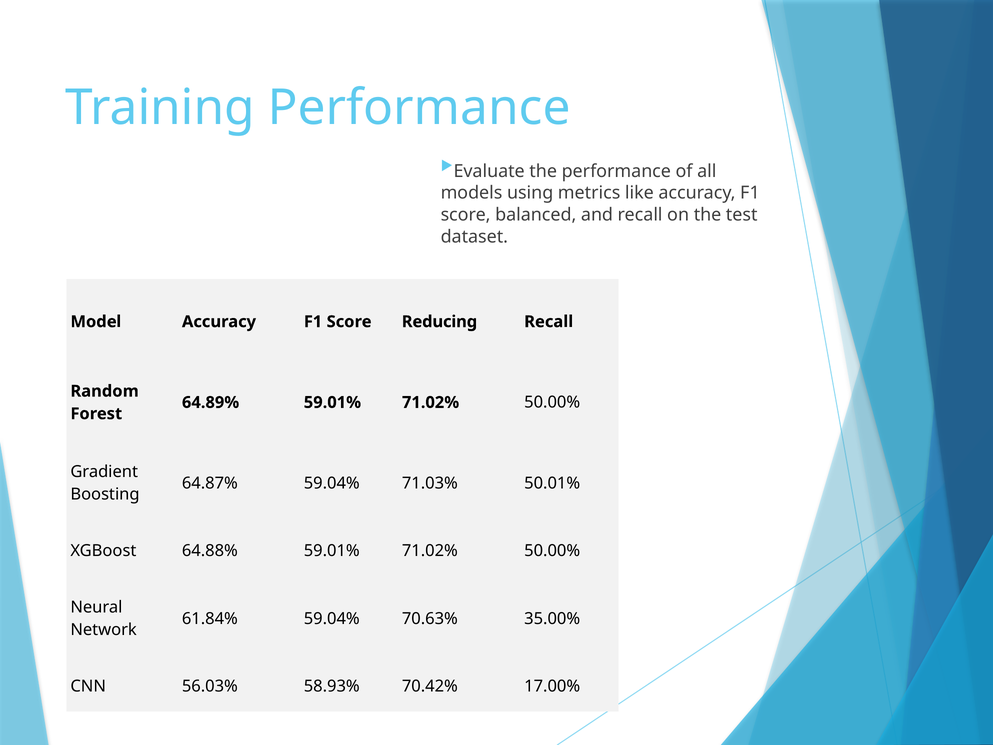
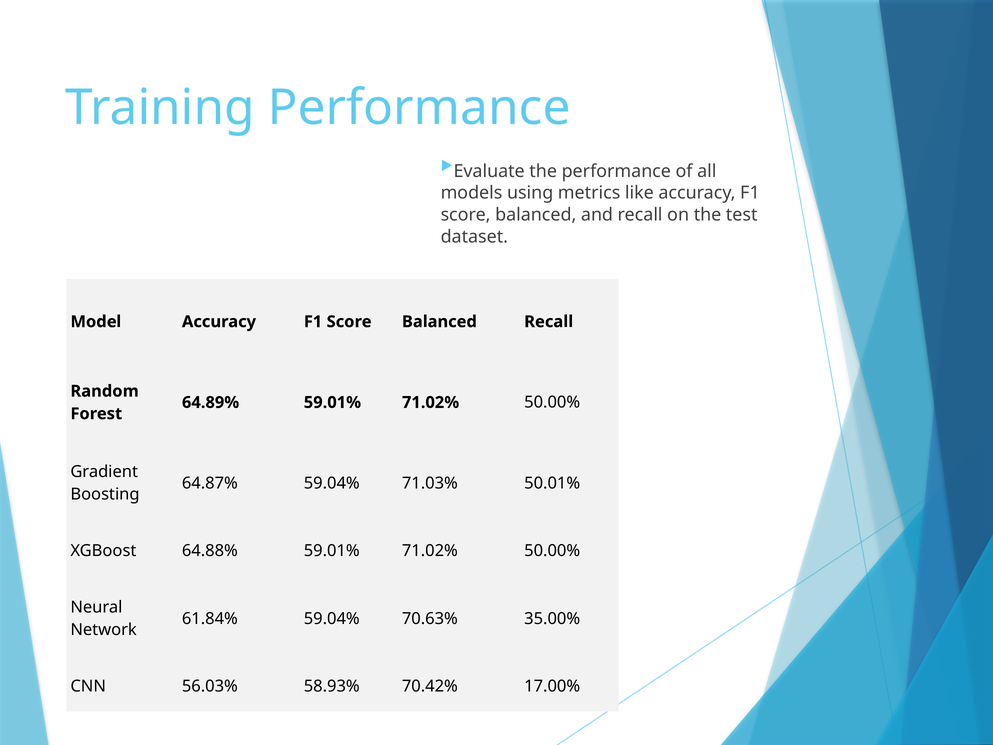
Reducing at (439, 322): Reducing -> Balanced
